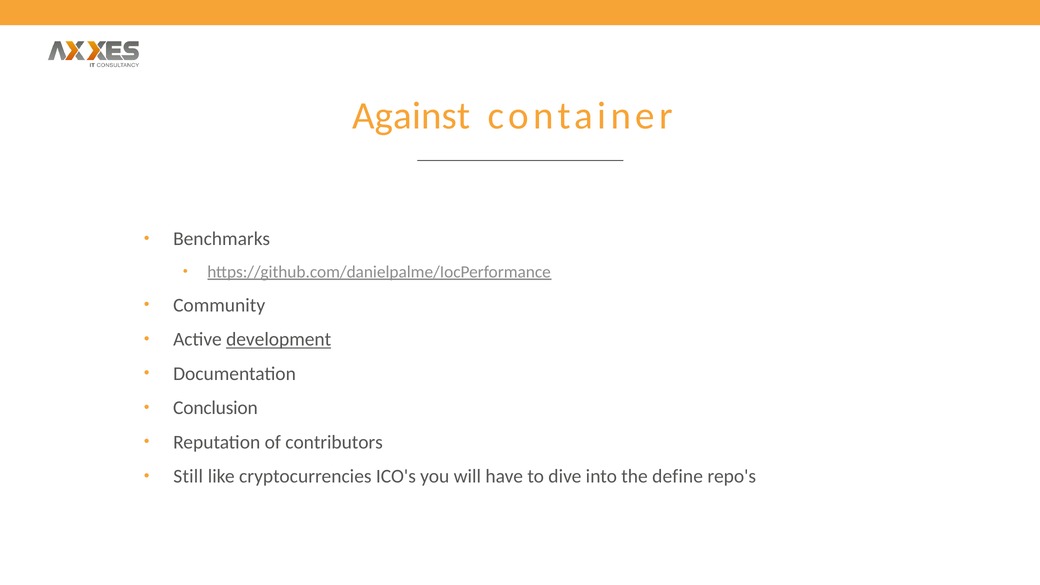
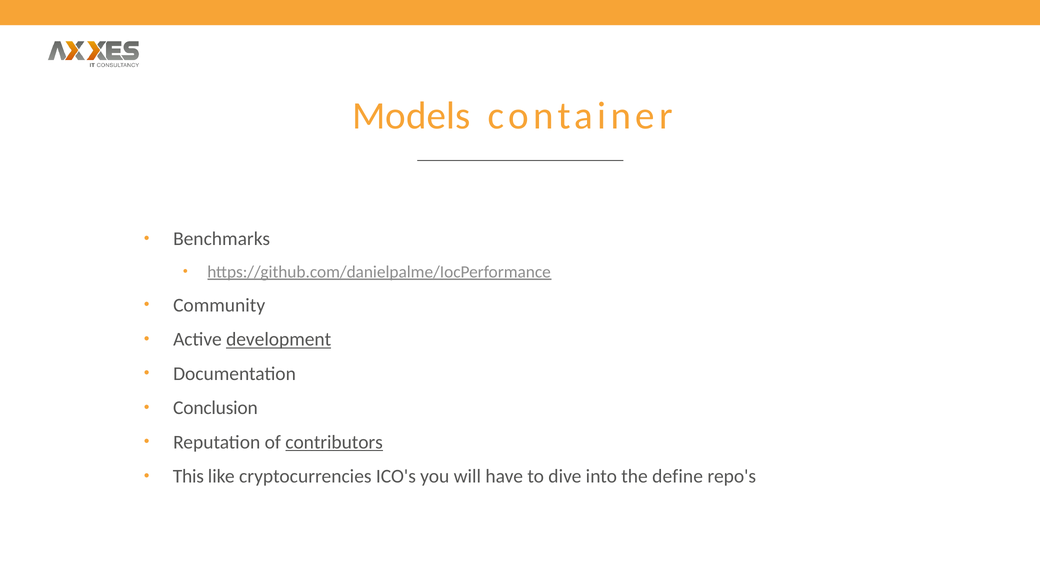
Against: Against -> Models
contributors underline: none -> present
Still: Still -> This
